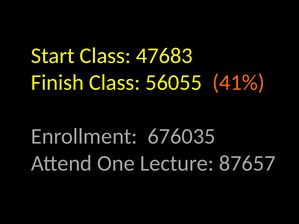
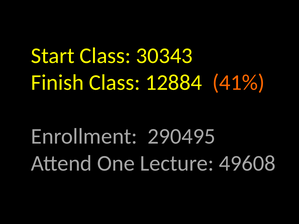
47683: 47683 -> 30343
56055: 56055 -> 12884
676035: 676035 -> 290495
87657: 87657 -> 49608
